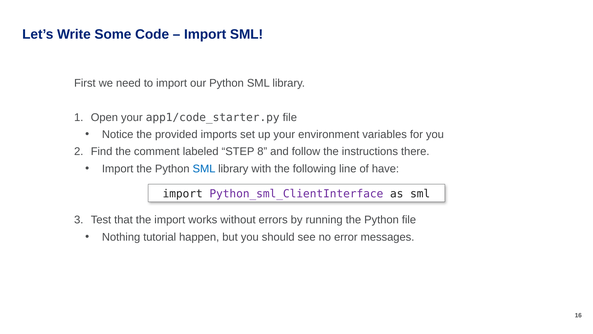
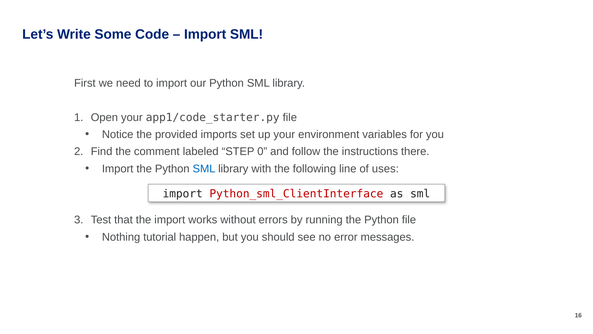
8: 8 -> 0
have: have -> uses
Python_sml_ClientInterface colour: purple -> red
